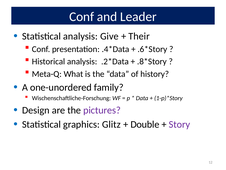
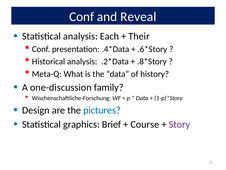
Leader: Leader -> Reveal
Give: Give -> Each
one-unordered: one-unordered -> one-discussion
pictures colour: purple -> blue
Glitz: Glitz -> Brief
Double: Double -> Course
